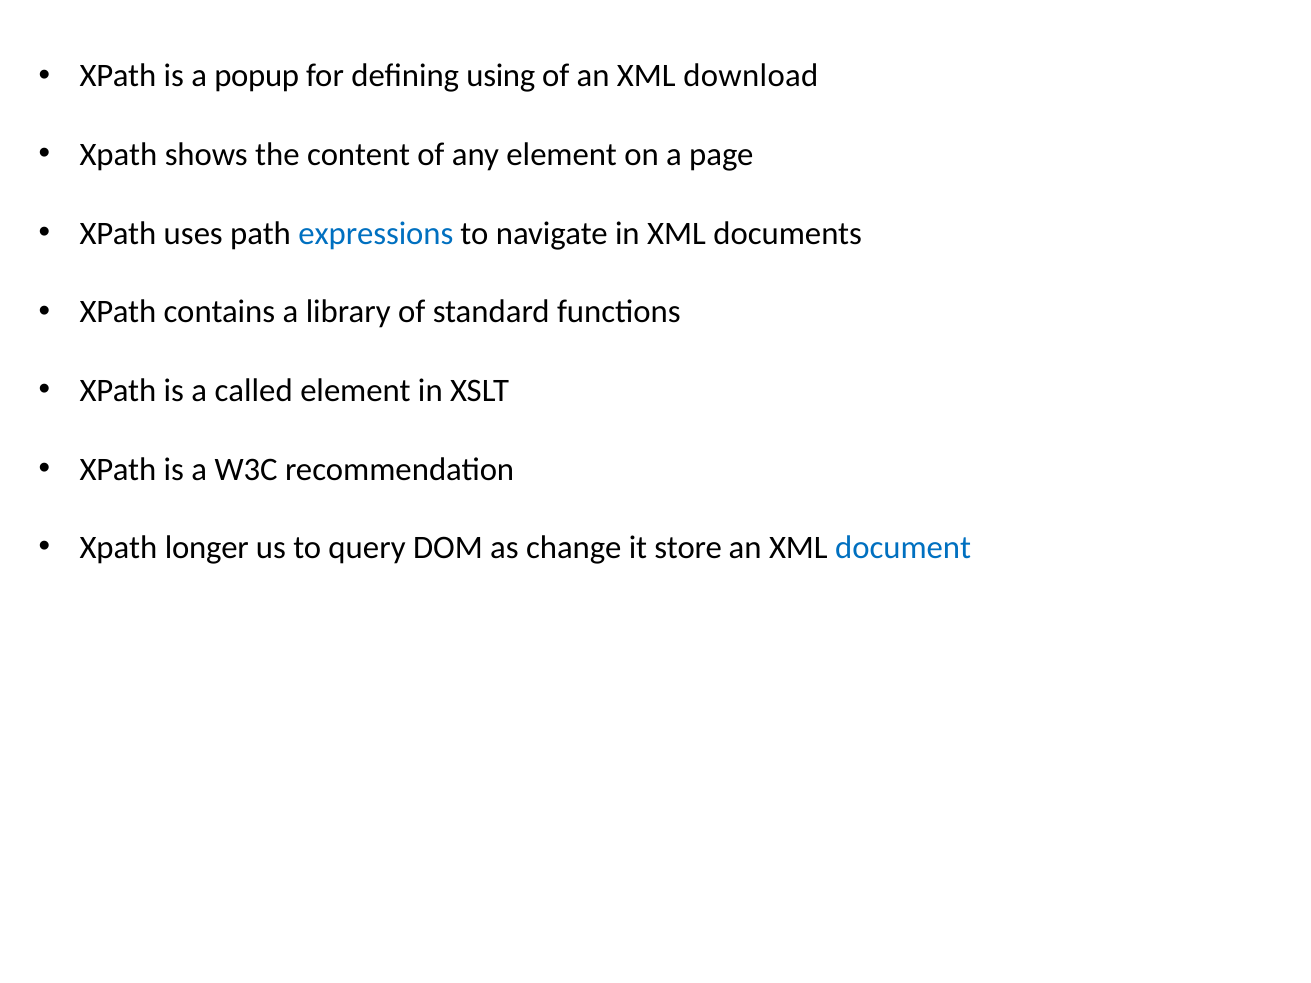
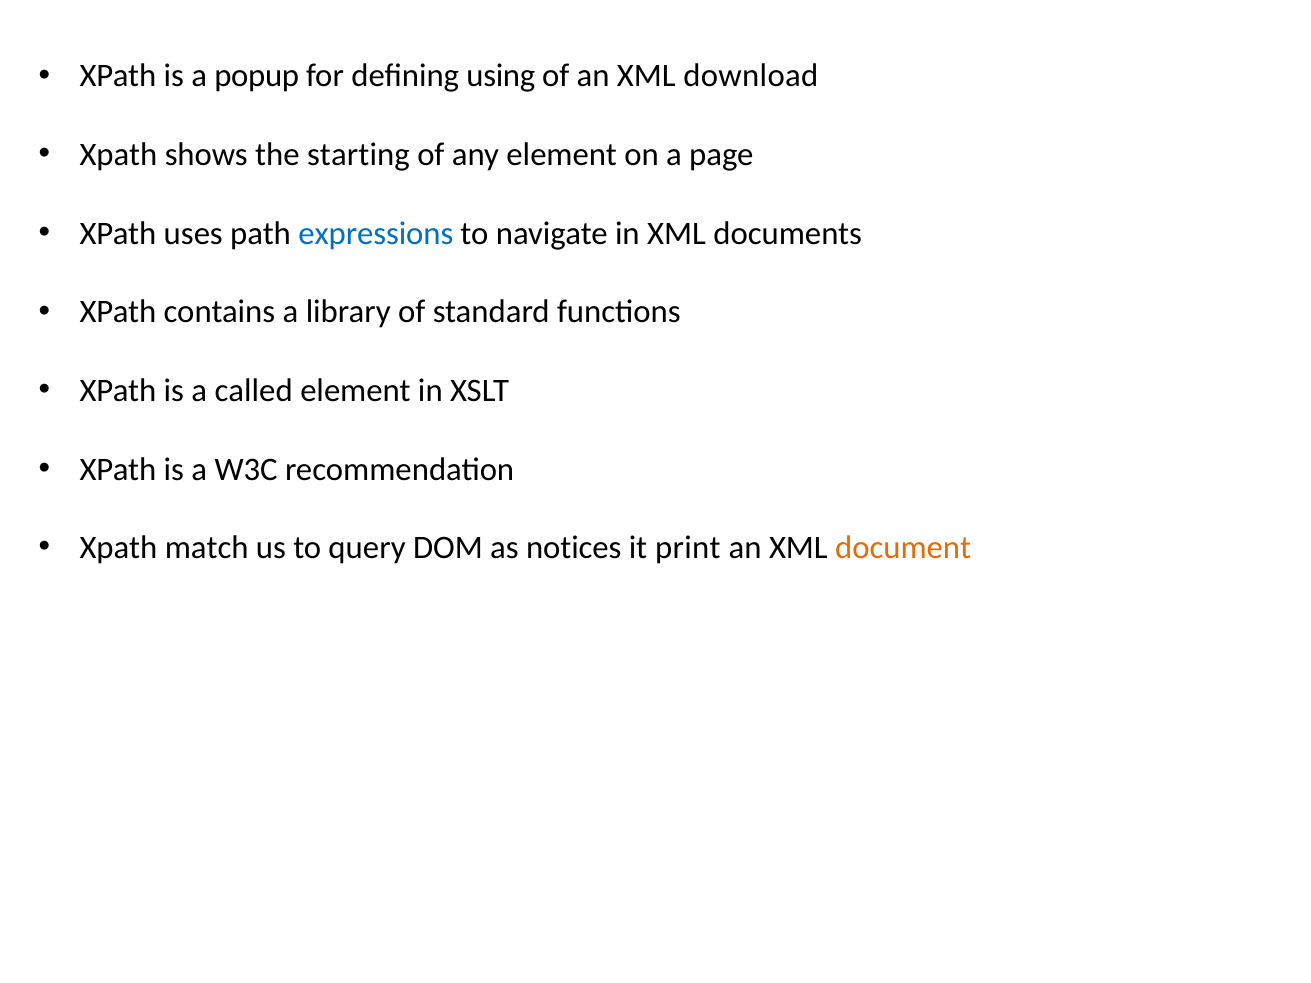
content: content -> starting
longer: longer -> match
change: change -> notices
store: store -> print
document colour: blue -> orange
